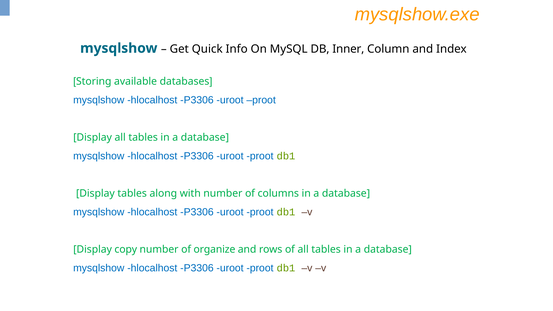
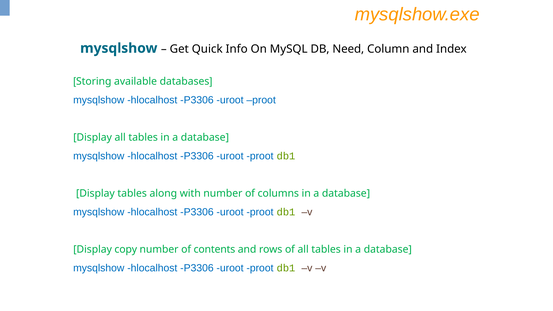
Inner: Inner -> Need
organize: organize -> contents
